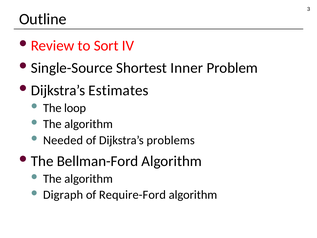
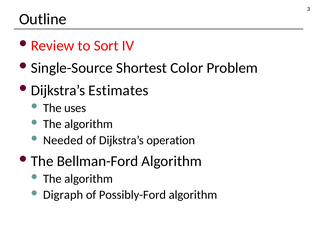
Inner: Inner -> Color
loop: loop -> uses
problems: problems -> operation
Require-Ford: Require-Ford -> Possibly-Ford
